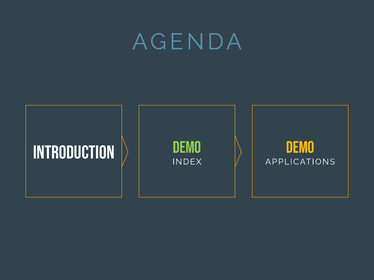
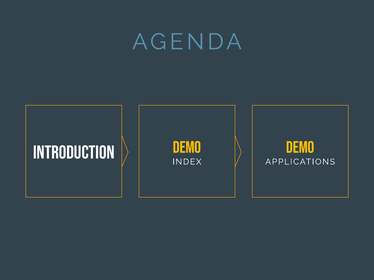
Demo at (187, 148) colour: light green -> yellow
